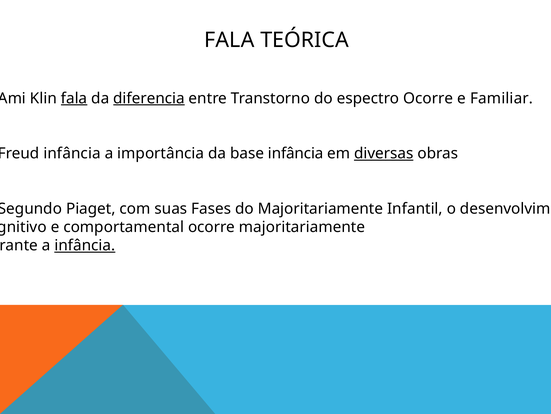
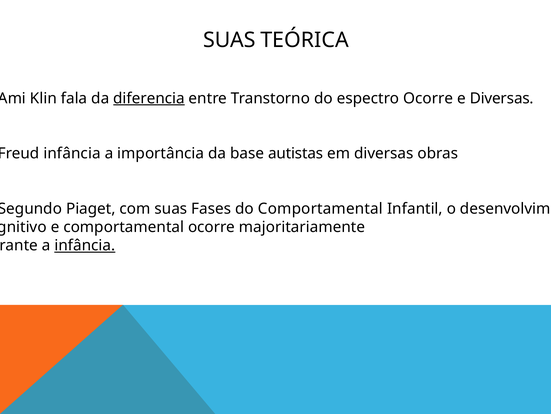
FALA at (229, 40): FALA -> SUAS
fala at (74, 98) underline: present -> none
e Familiar: Familiar -> Diversas
base infância: infância -> autistas
diversas at (384, 153) underline: present -> none
do Majoritariamente: Majoritariamente -> Comportamental
